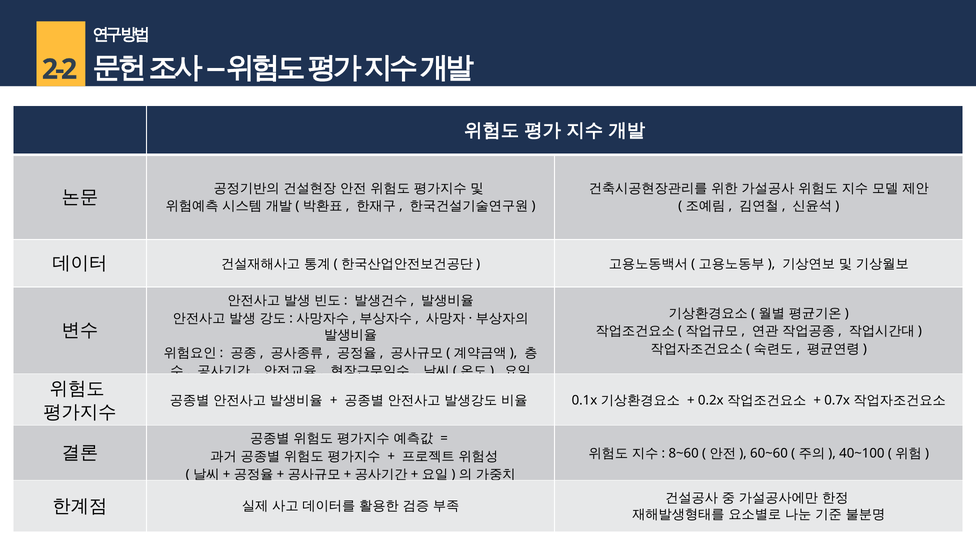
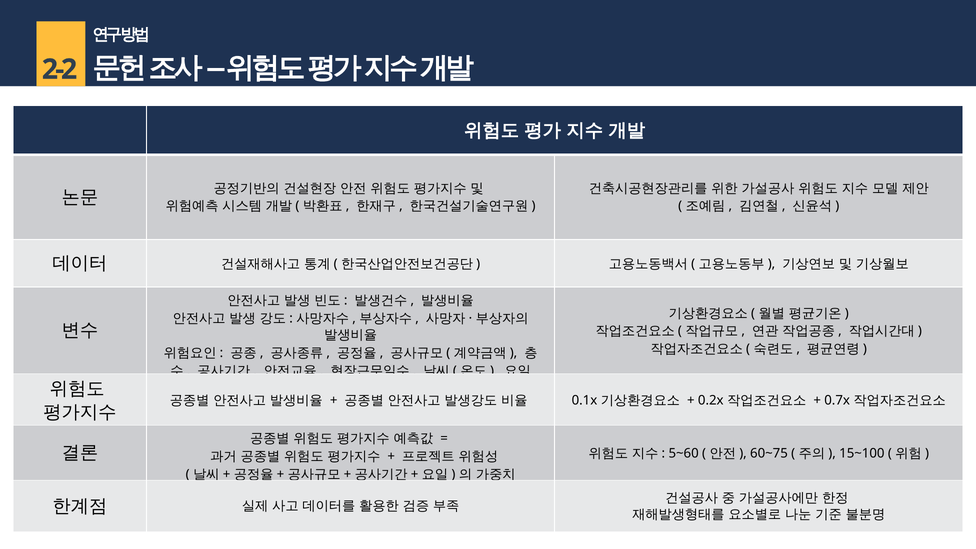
8~60: 8~60 -> 5~60
60~60: 60~60 -> 60~75
40~100: 40~100 -> 15~100
